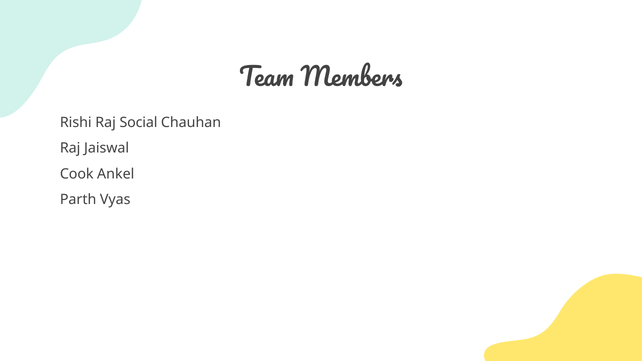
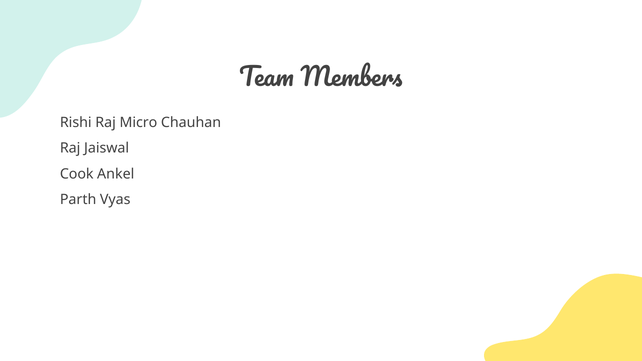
Social: Social -> Micro
